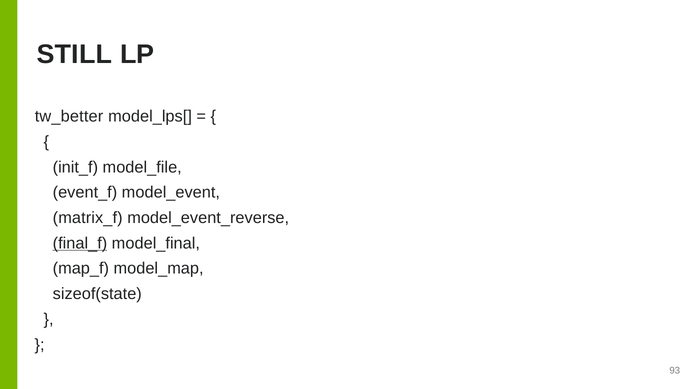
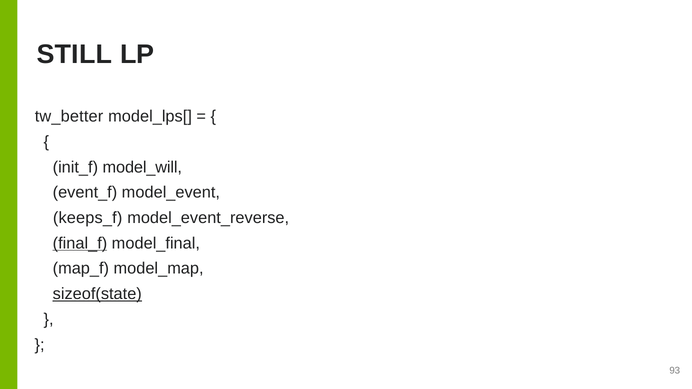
model_file: model_file -> model_will
matrix_f: matrix_f -> keeps_f
sizeof(state underline: none -> present
